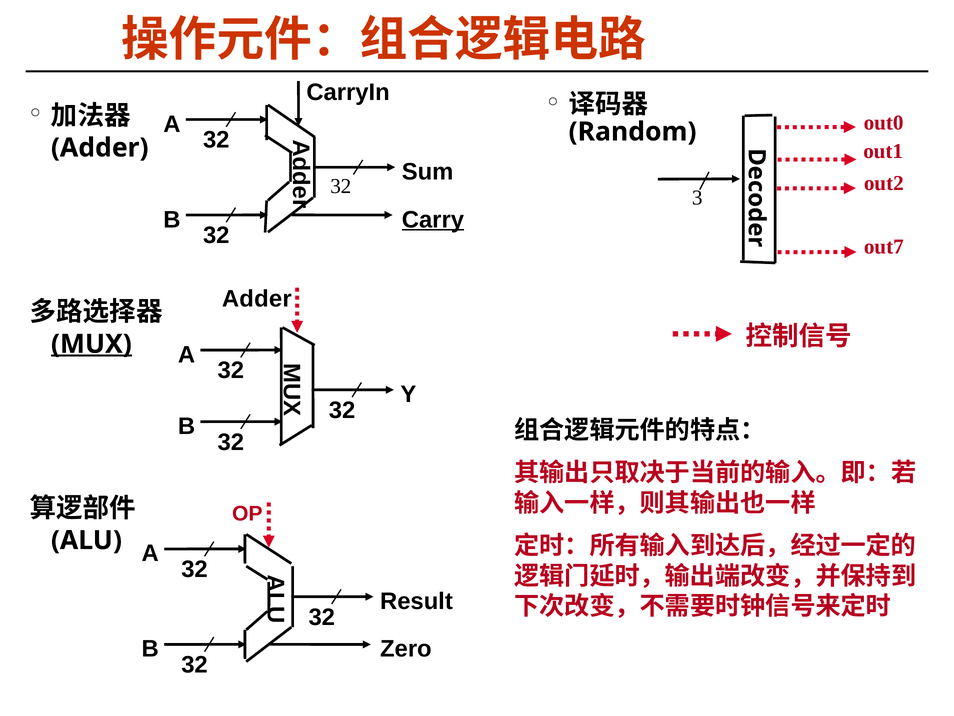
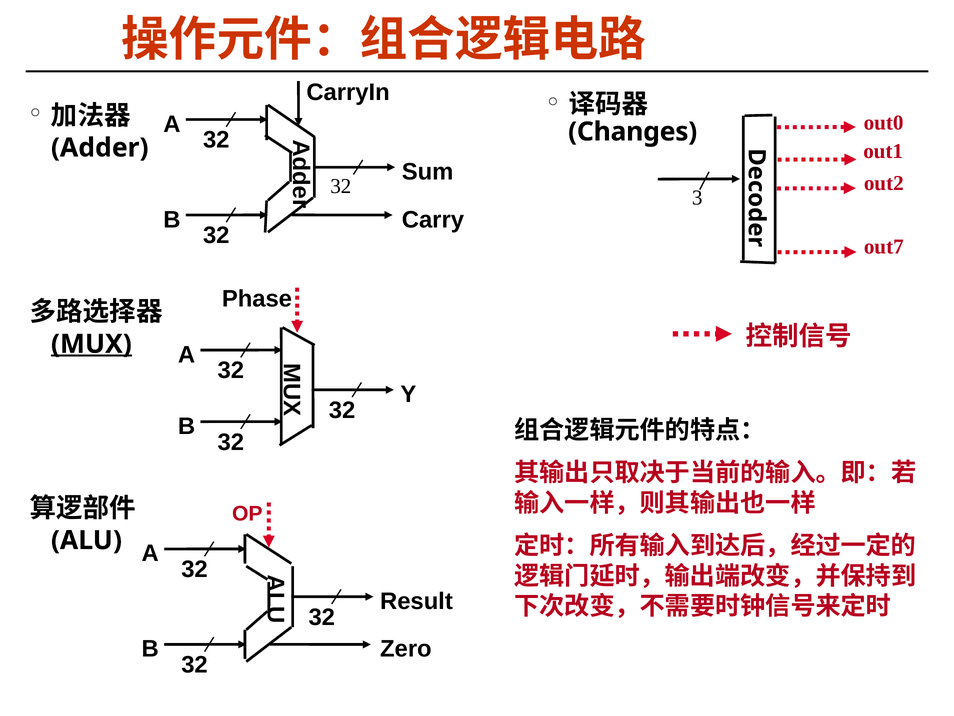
Random: Random -> Changes
Carry underline: present -> none
Adder at (257, 299): Adder -> Phase
